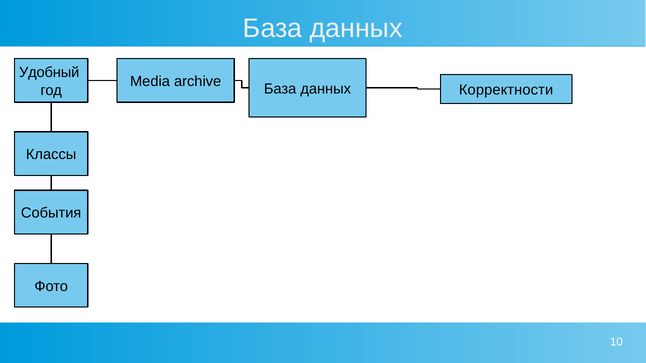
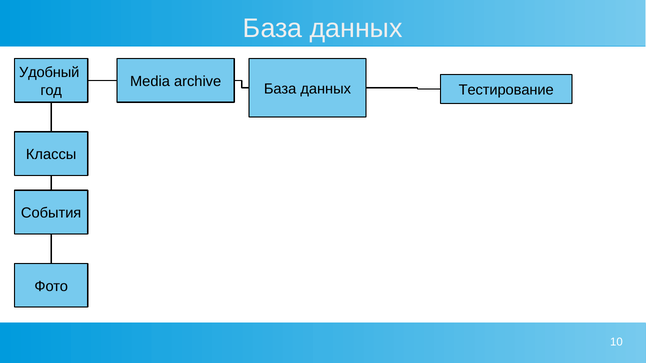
Корректности: Корректности -> Тестирование
